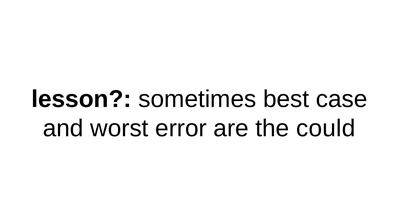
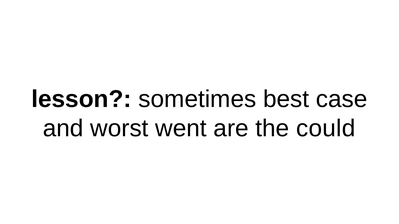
error: error -> went
